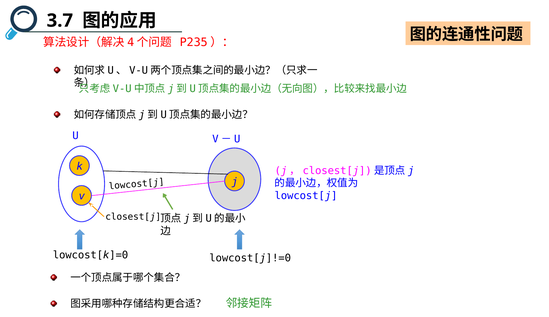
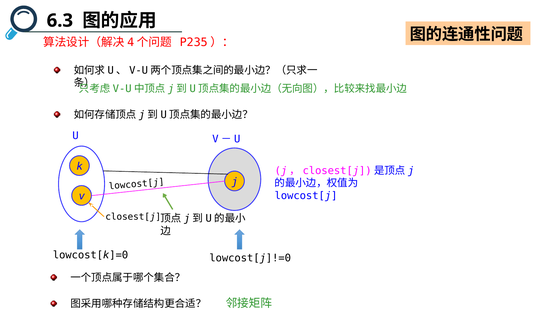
3.7: 3.7 -> 6.3
